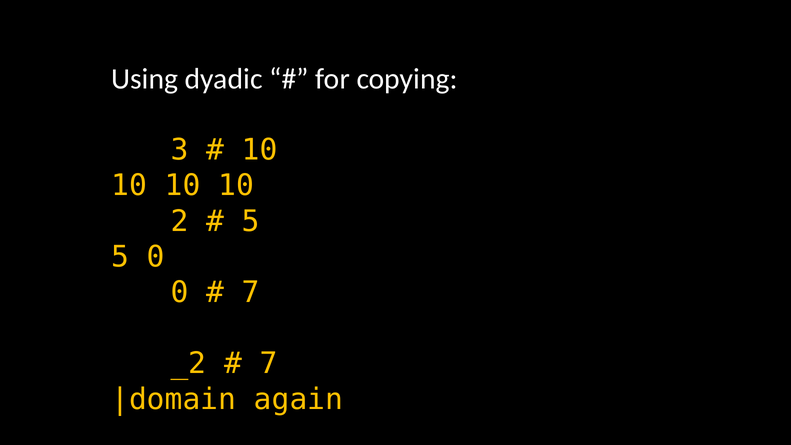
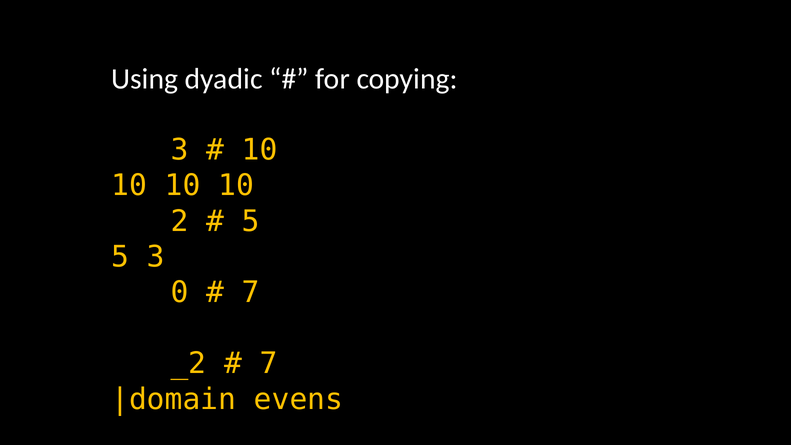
5 0: 0 -> 3
again: again -> evens
